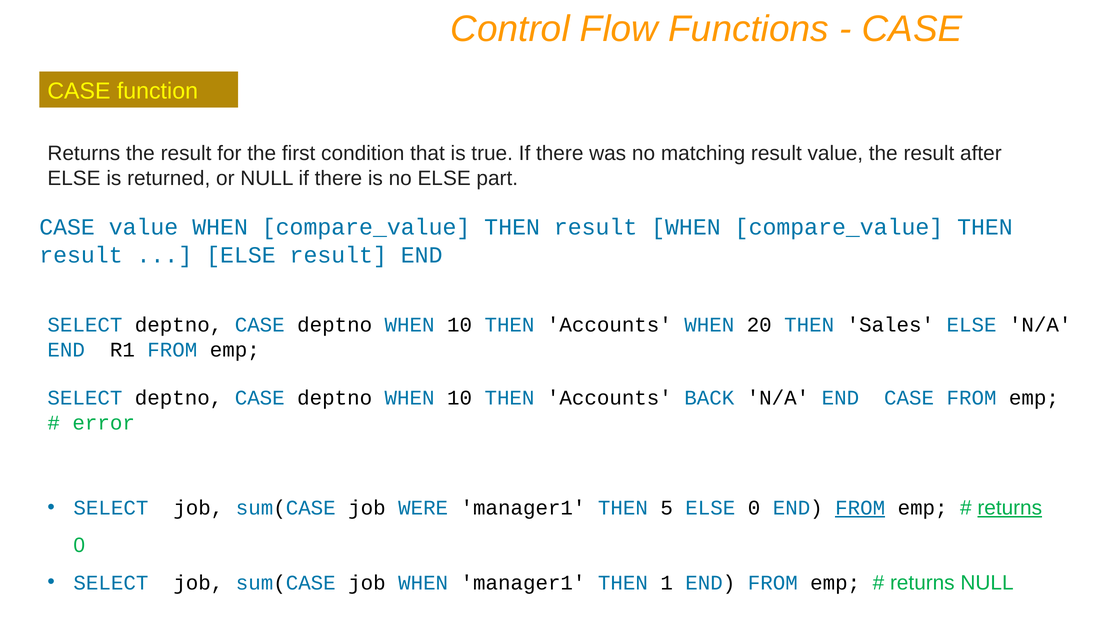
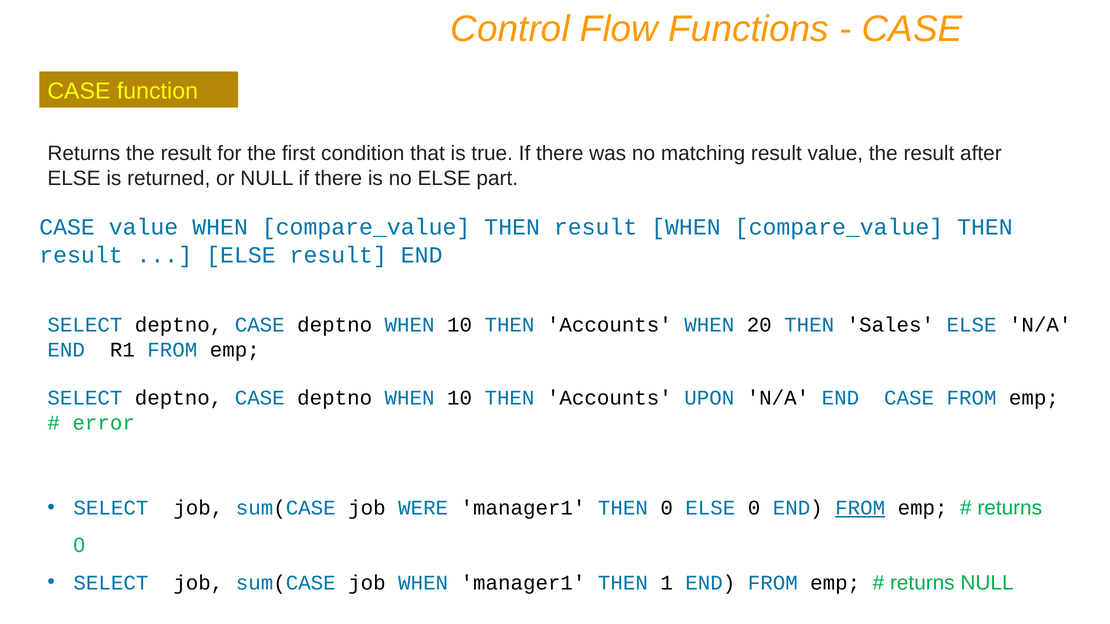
BACK: BACK -> UPON
THEN 5: 5 -> 0
returns at (1010, 508) underline: present -> none
